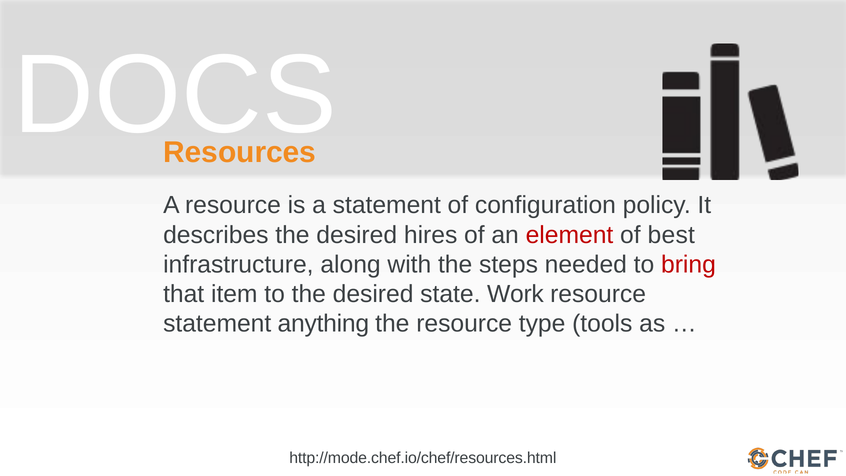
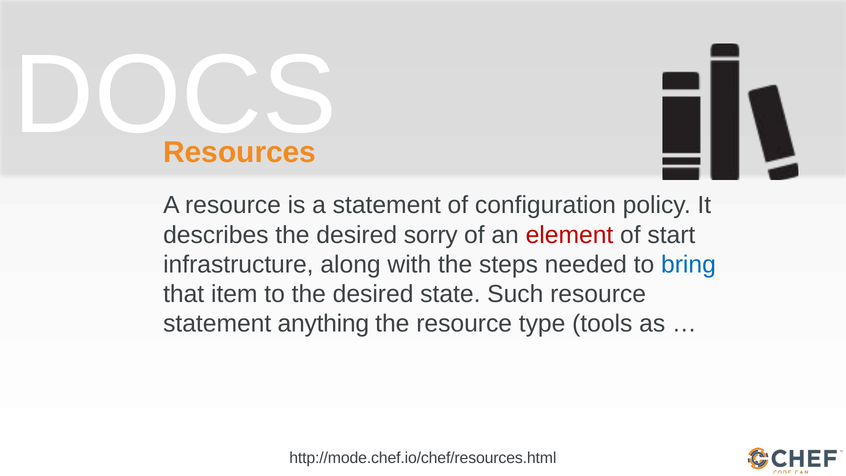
hires: hires -> sorry
best: best -> start
bring colour: red -> blue
Work: Work -> Such
